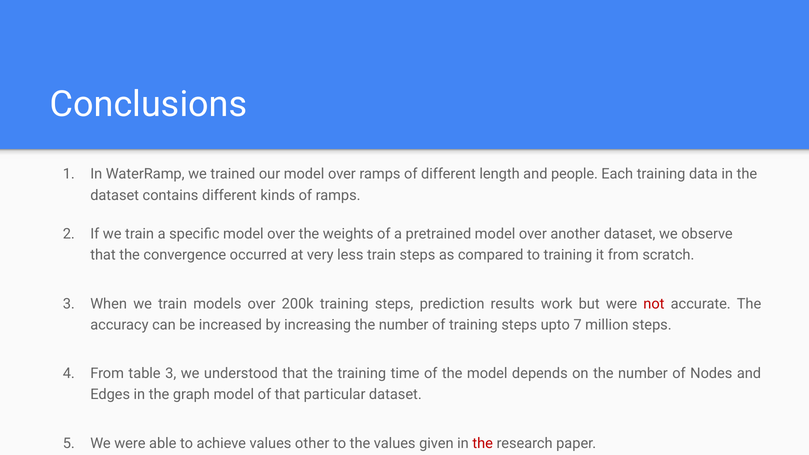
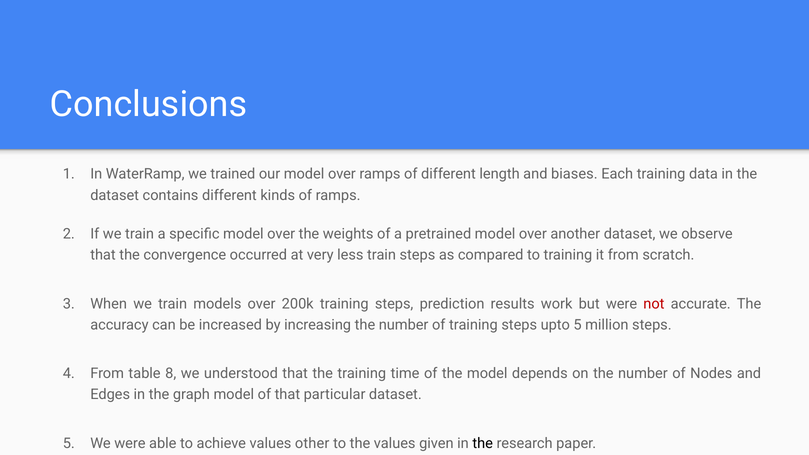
people: people -> biases
upto 7: 7 -> 5
table 3: 3 -> 8
the at (483, 444) colour: red -> black
